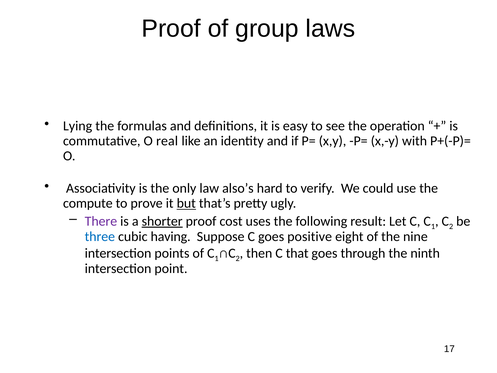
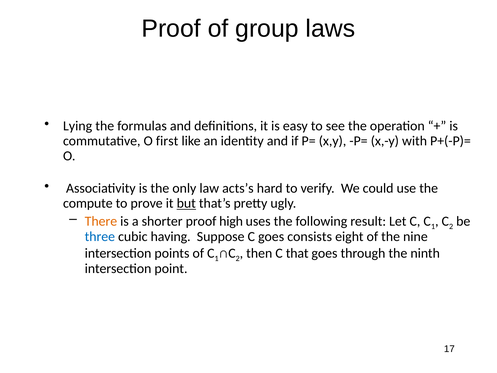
real: real -> first
also’s: also’s -> acts’s
There colour: purple -> orange
shorter underline: present -> none
cost: cost -> high
positive: positive -> consists
